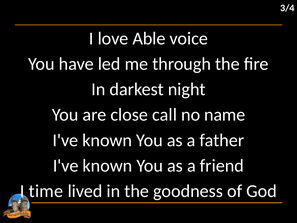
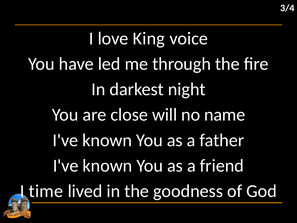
Able: Able -> King
call: call -> will
